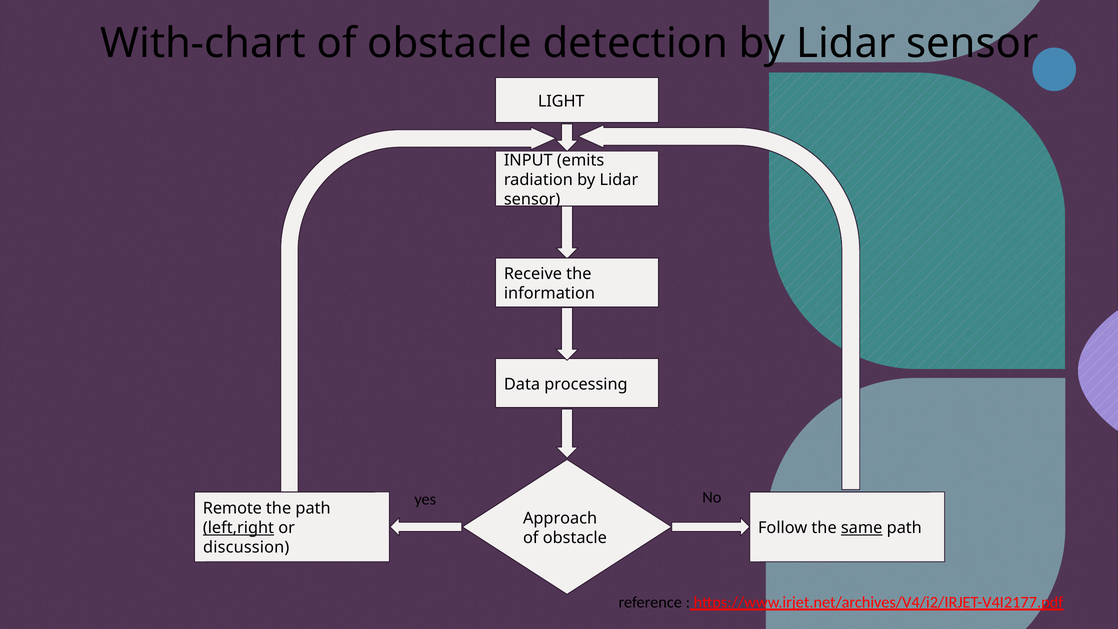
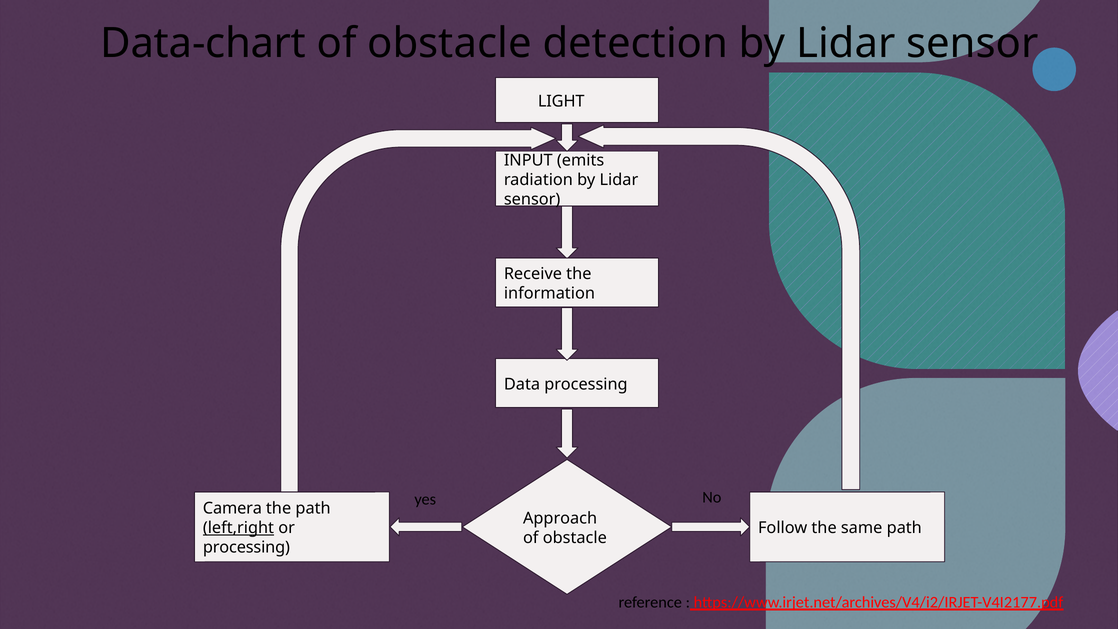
With-chart: With-chart -> Data-chart
Remote: Remote -> Camera
same underline: present -> none
discussion at (246, 547): discussion -> processing
